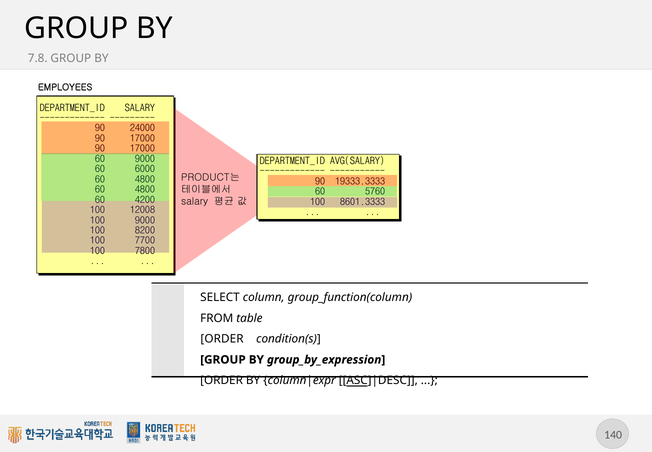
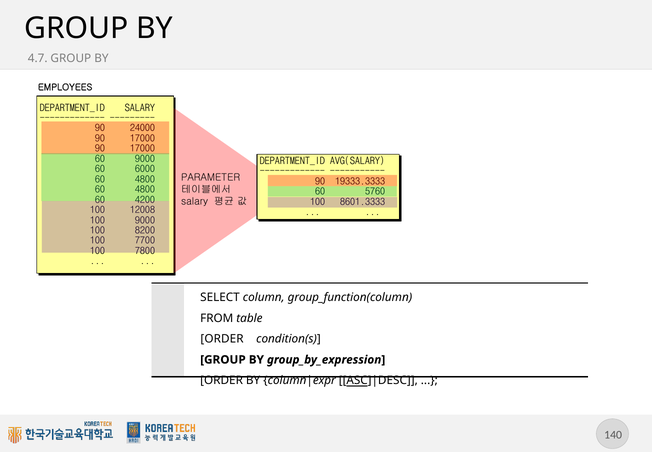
7.8: 7.8 -> 4.7
PRODUCT는: PRODUCT는 -> PARAMETER
